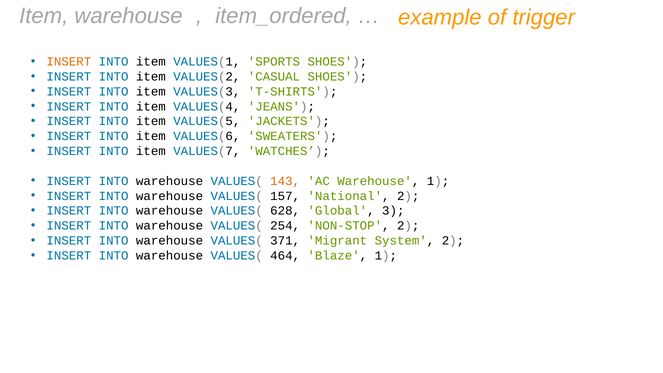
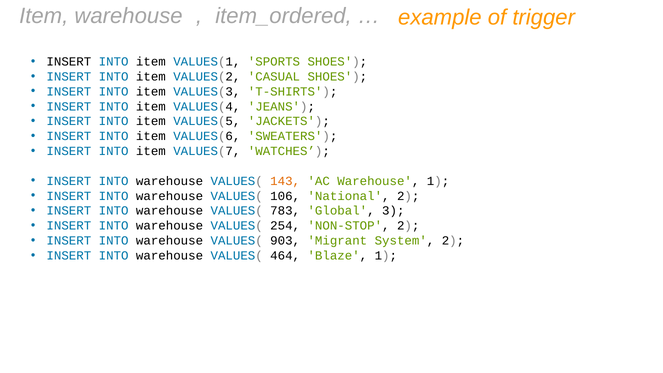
INSERT at (69, 62) colour: orange -> black
157: 157 -> 106
628: 628 -> 783
371: 371 -> 903
